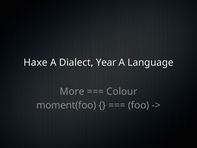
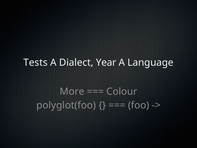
Haxe: Haxe -> Tests
moment(foo: moment(foo -> polyglot(foo
